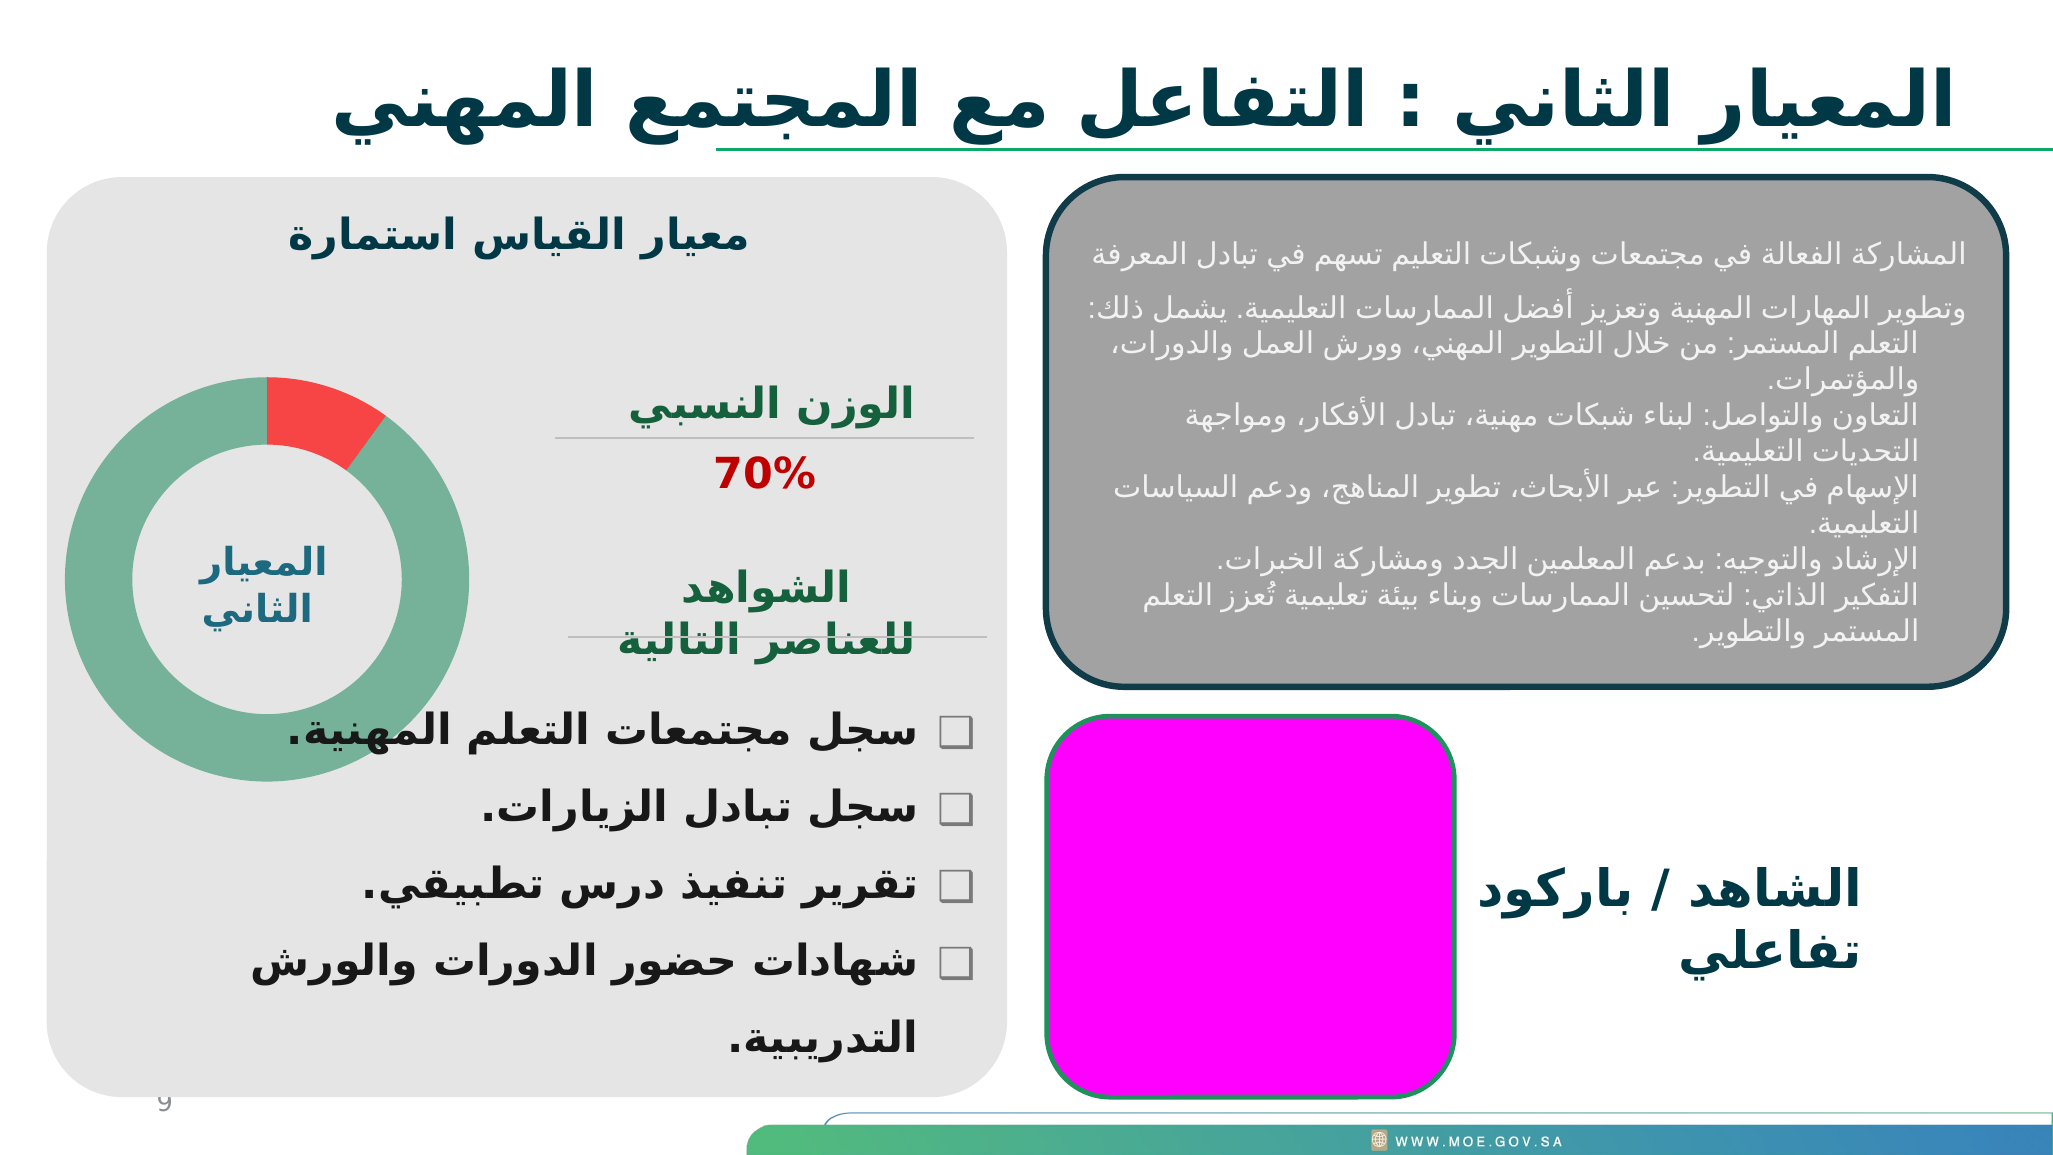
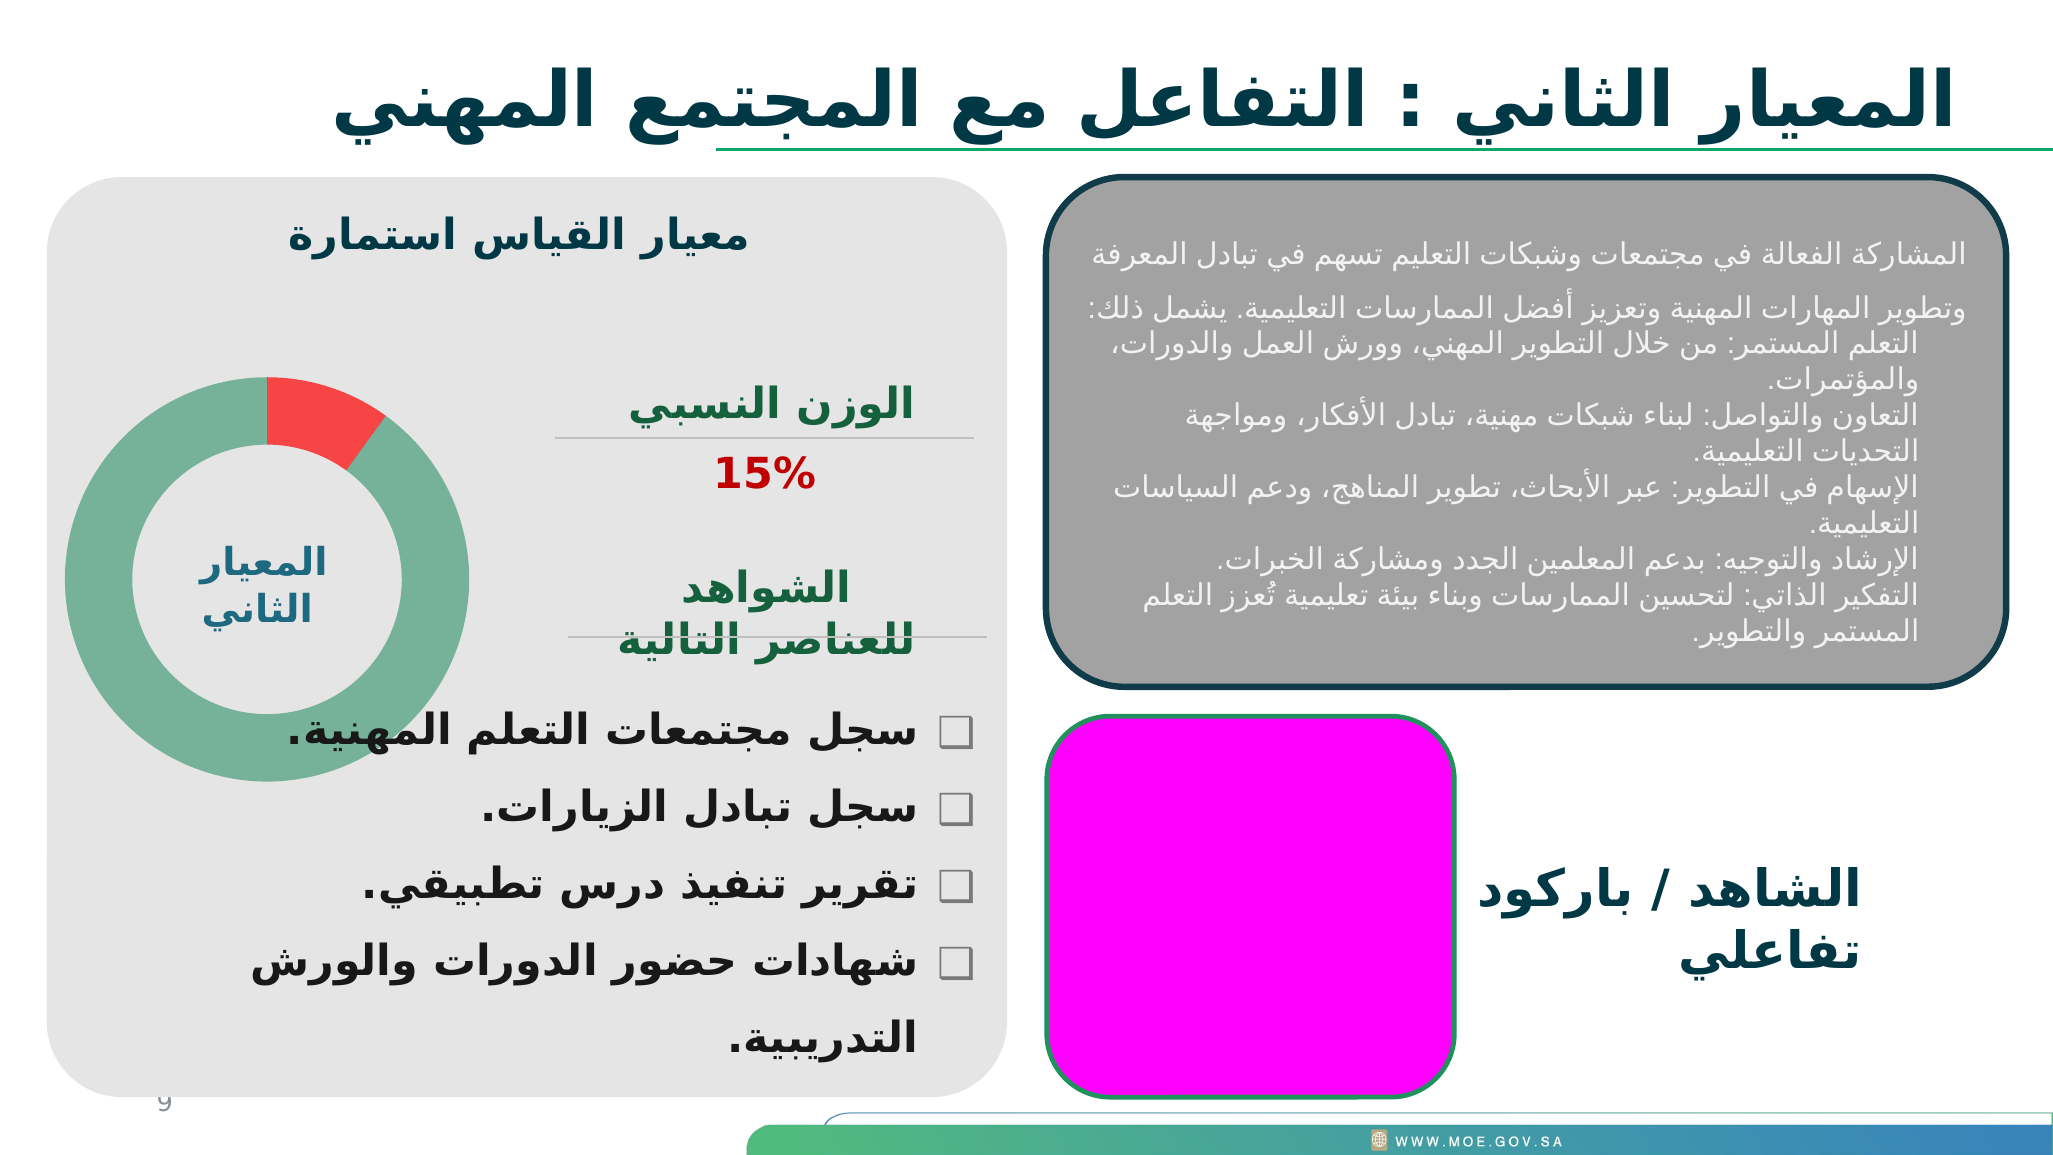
70%: 70% -> 15%
